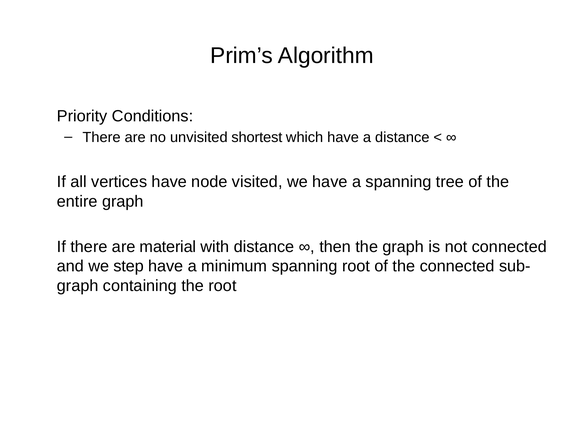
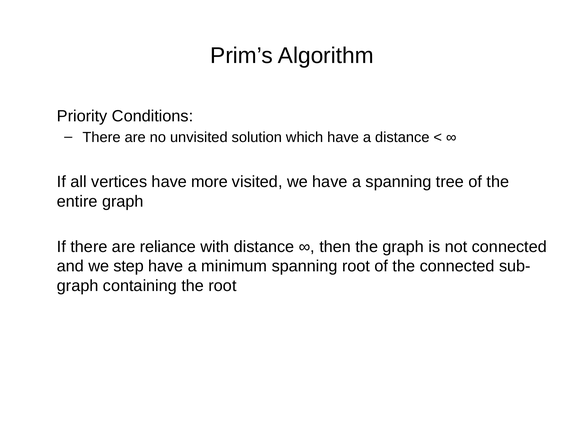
shortest: shortest -> solution
node: node -> more
material: material -> reliance
